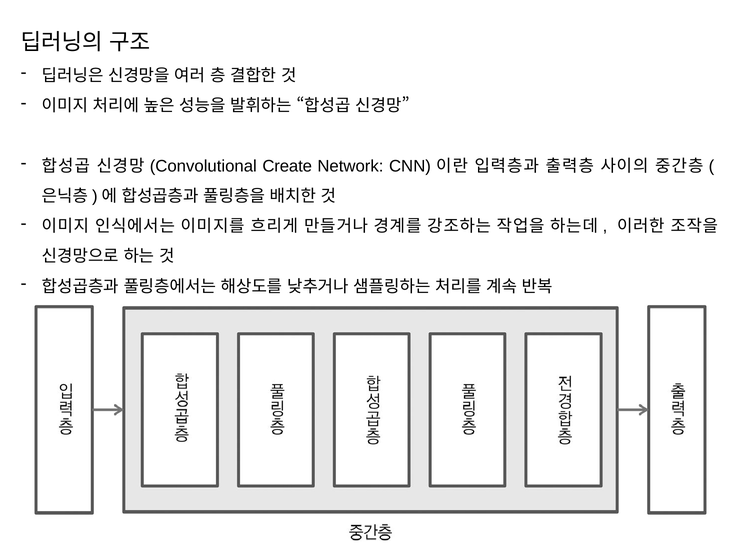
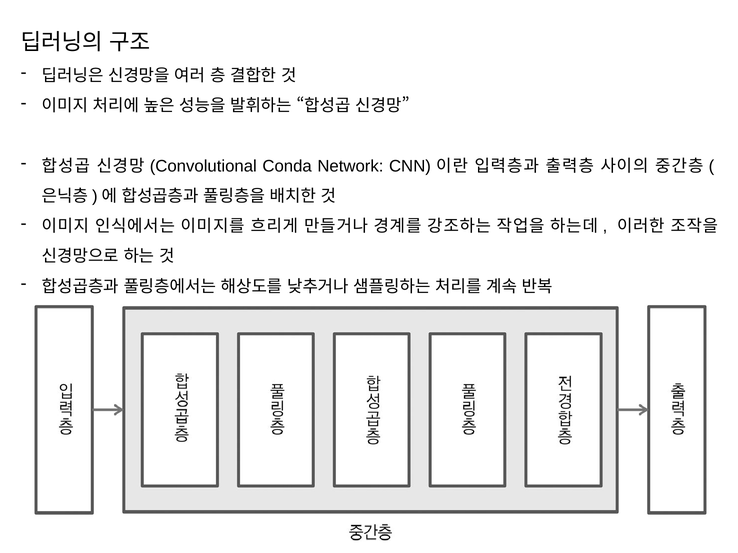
Create: Create -> Conda
